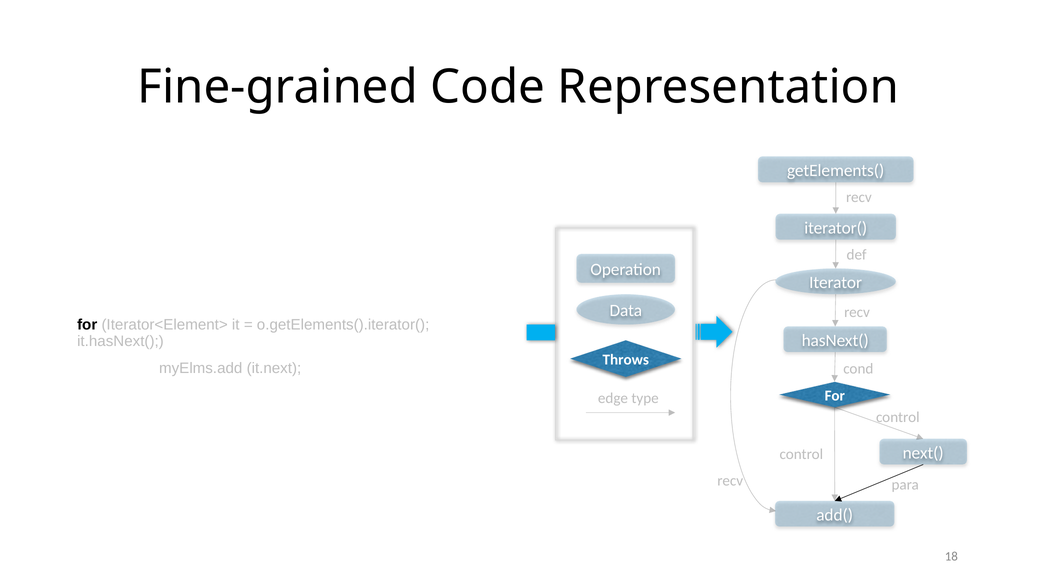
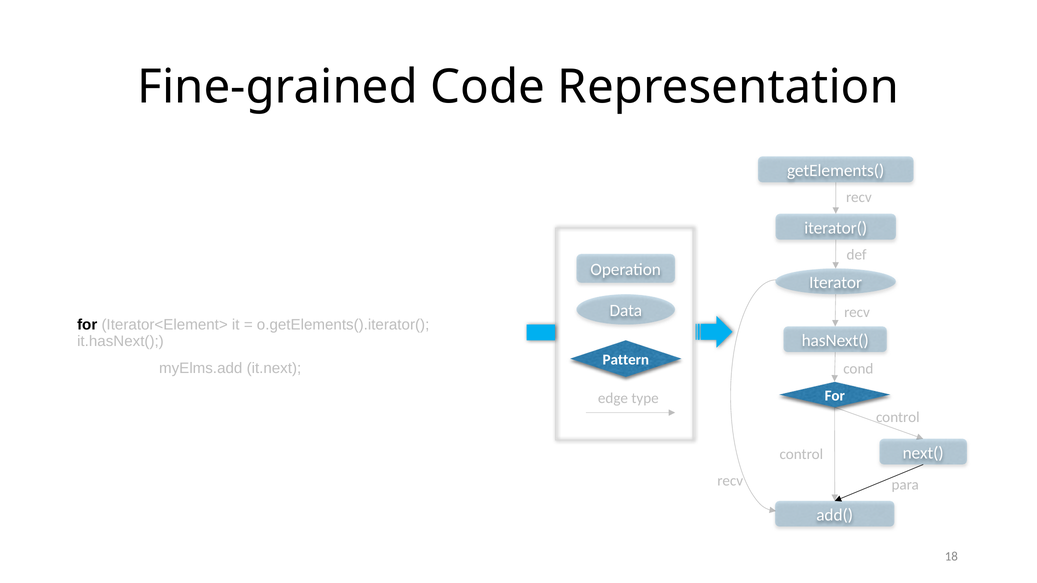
Throws: Throws -> Pattern
